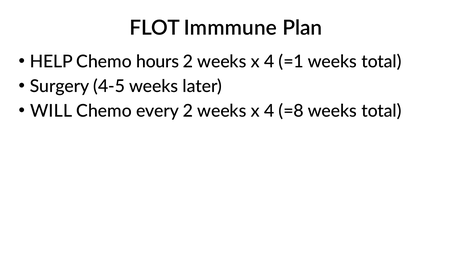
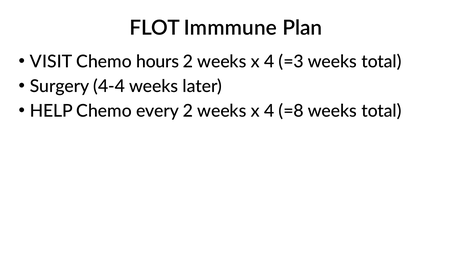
HELP: HELP -> VISIT
=1: =1 -> =3
4-5: 4-5 -> 4-4
WILL: WILL -> HELP
